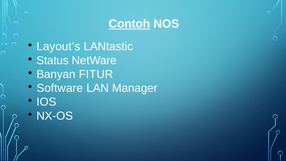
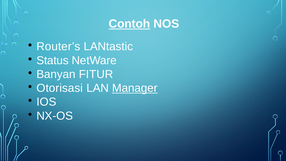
Layout’s: Layout’s -> Router’s
Software: Software -> Otorisasi
Manager underline: none -> present
